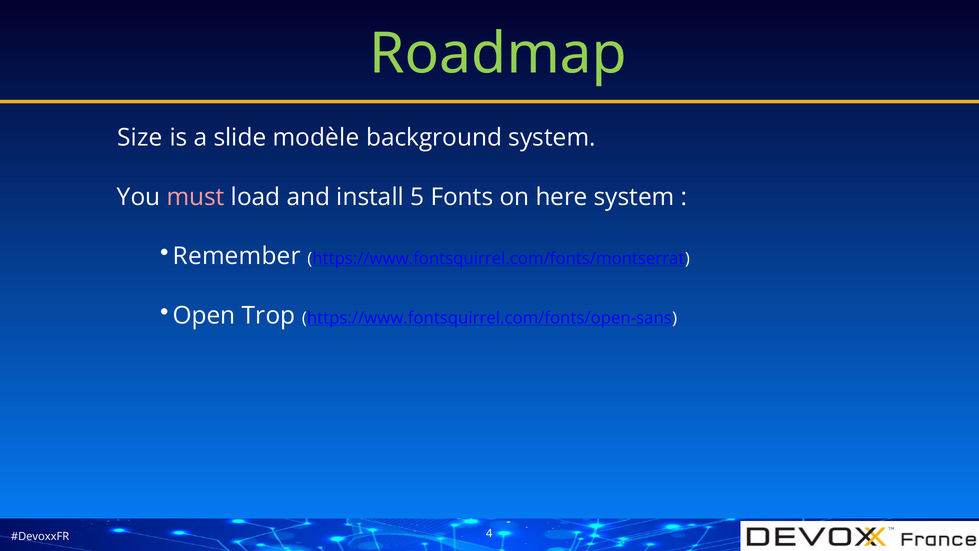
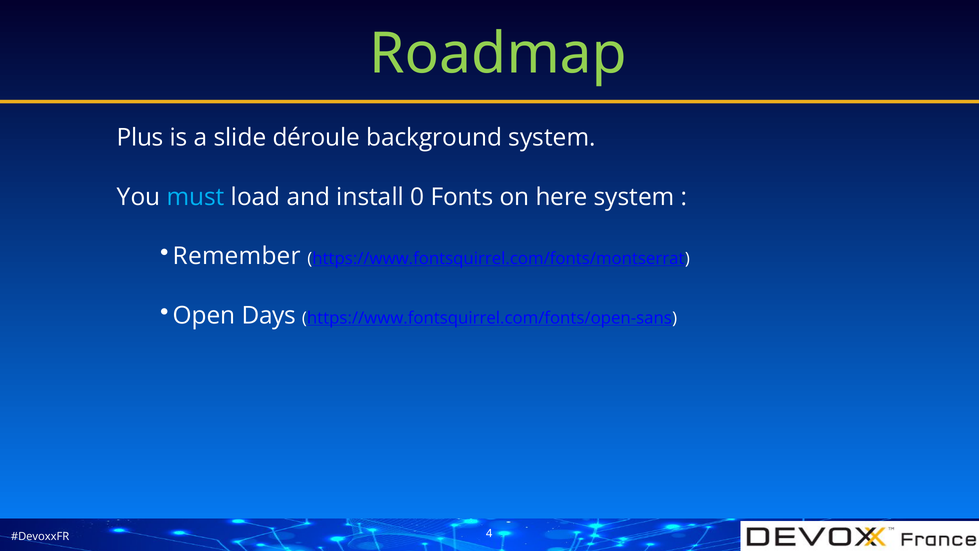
Size: Size -> Plus
modèle: modèle -> déroule
must colour: pink -> light blue
5: 5 -> 0
Trop: Trop -> Days
